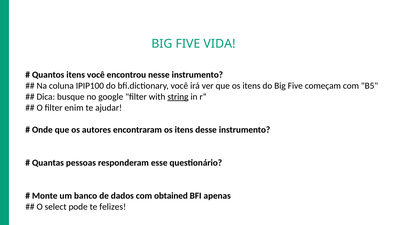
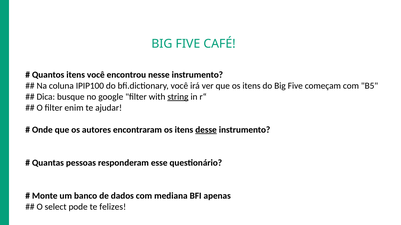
VIDA: VIDA -> CAFÉ
desse underline: none -> present
obtained: obtained -> mediana
